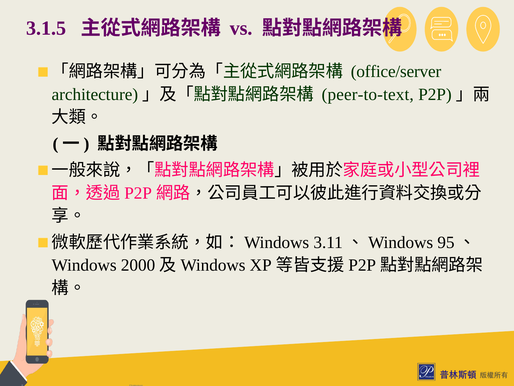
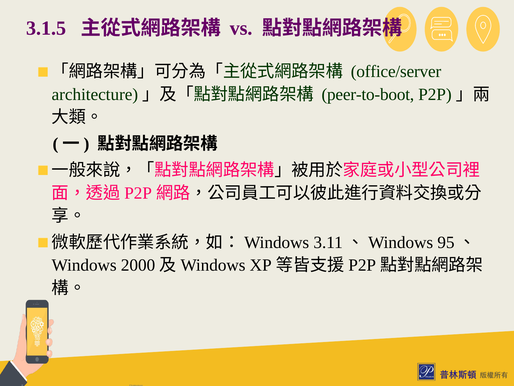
peer-to-text: peer-to-text -> peer-to-boot
